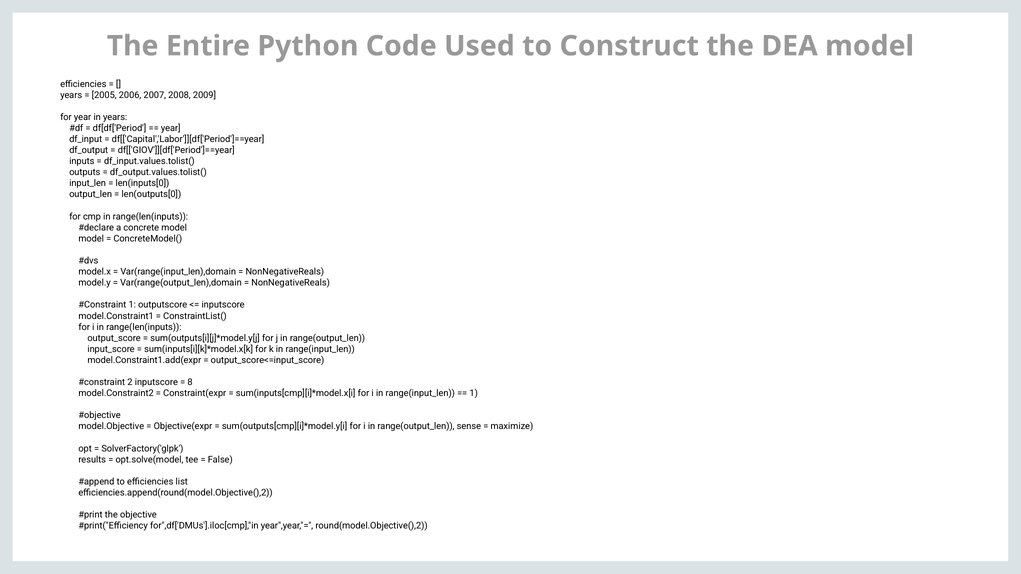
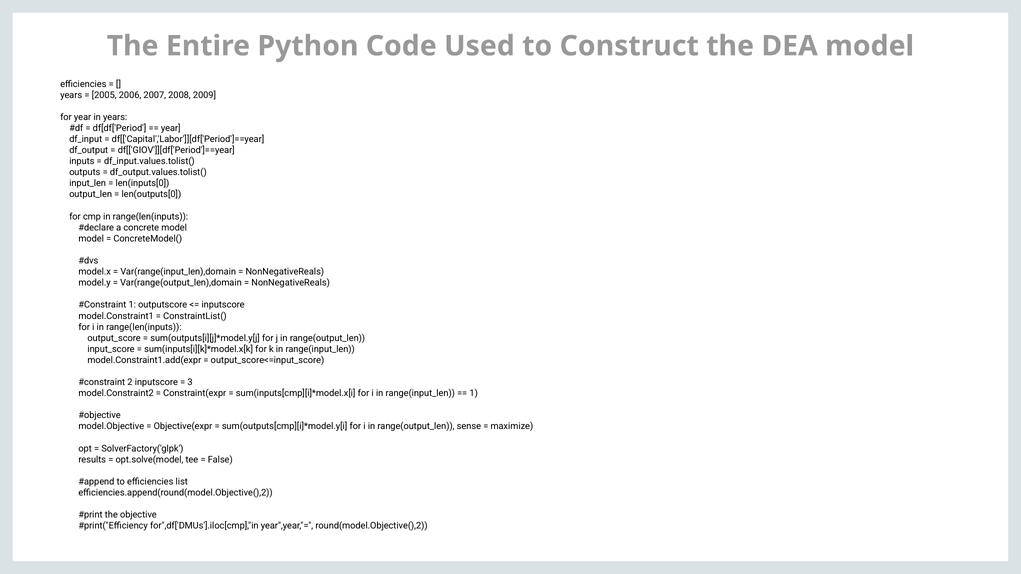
8: 8 -> 3
